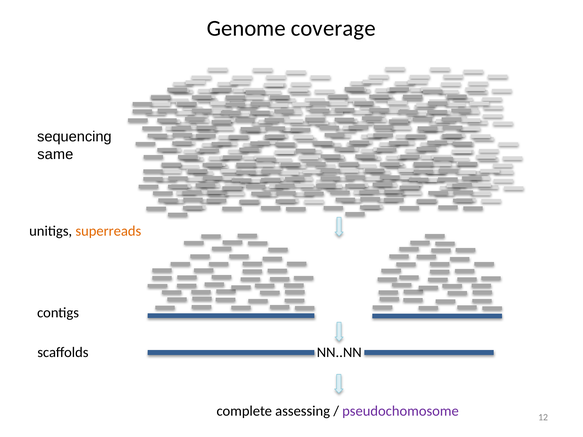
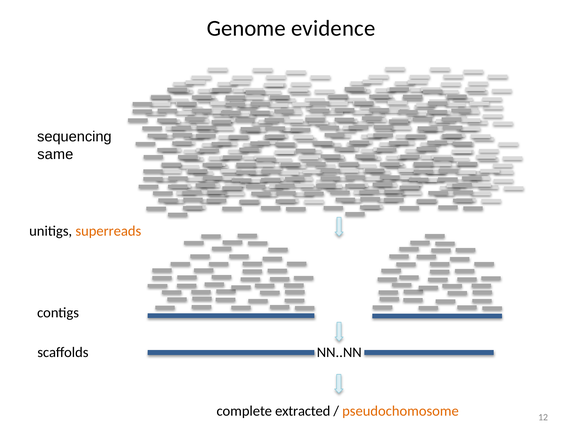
coverage: coverage -> evidence
assessing: assessing -> extracted
pseudochomosome colour: purple -> orange
